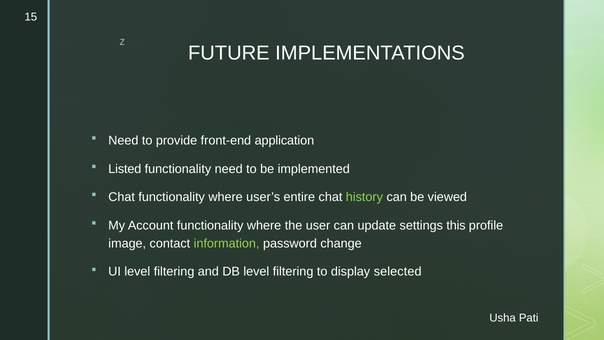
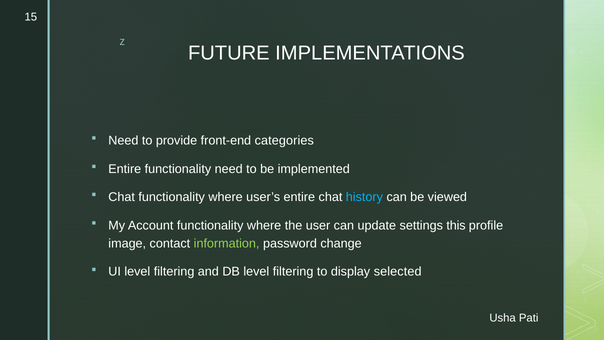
application: application -> categories
Listed at (125, 169): Listed -> Entire
history colour: light green -> light blue
